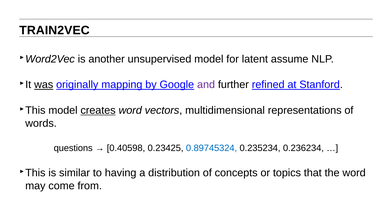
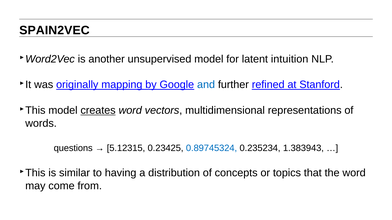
TRAIN2VEC: TRAIN2VEC -> SPAIN2VEC
assume: assume -> intuition
was underline: present -> none
and colour: purple -> blue
0.40598: 0.40598 -> 5.12315
0.236234: 0.236234 -> 1.383943
